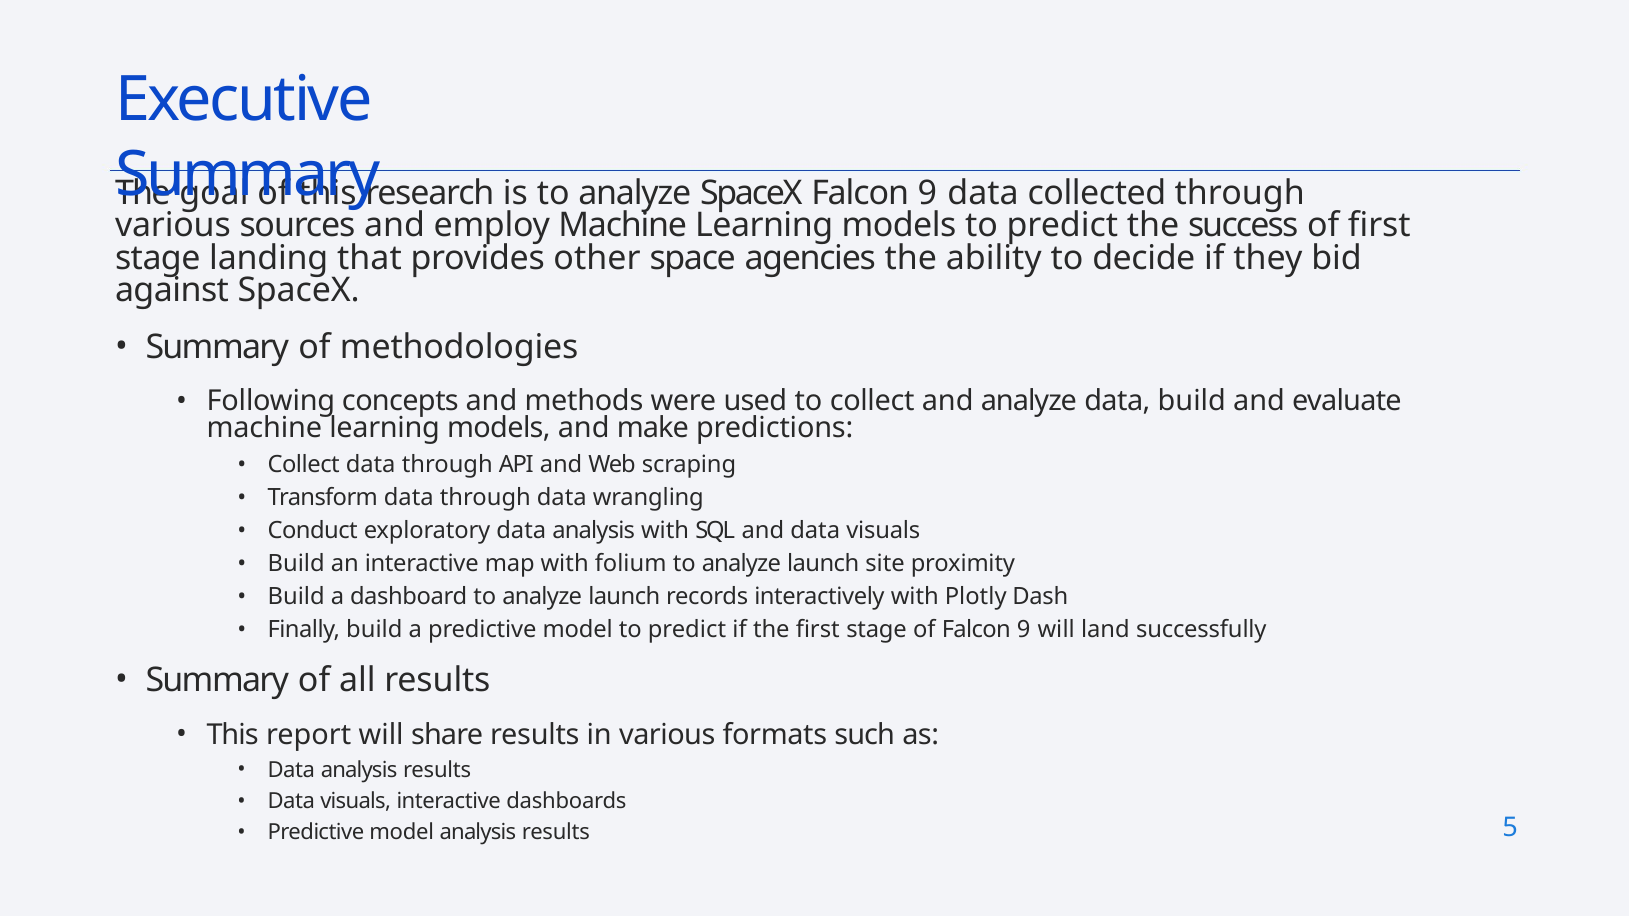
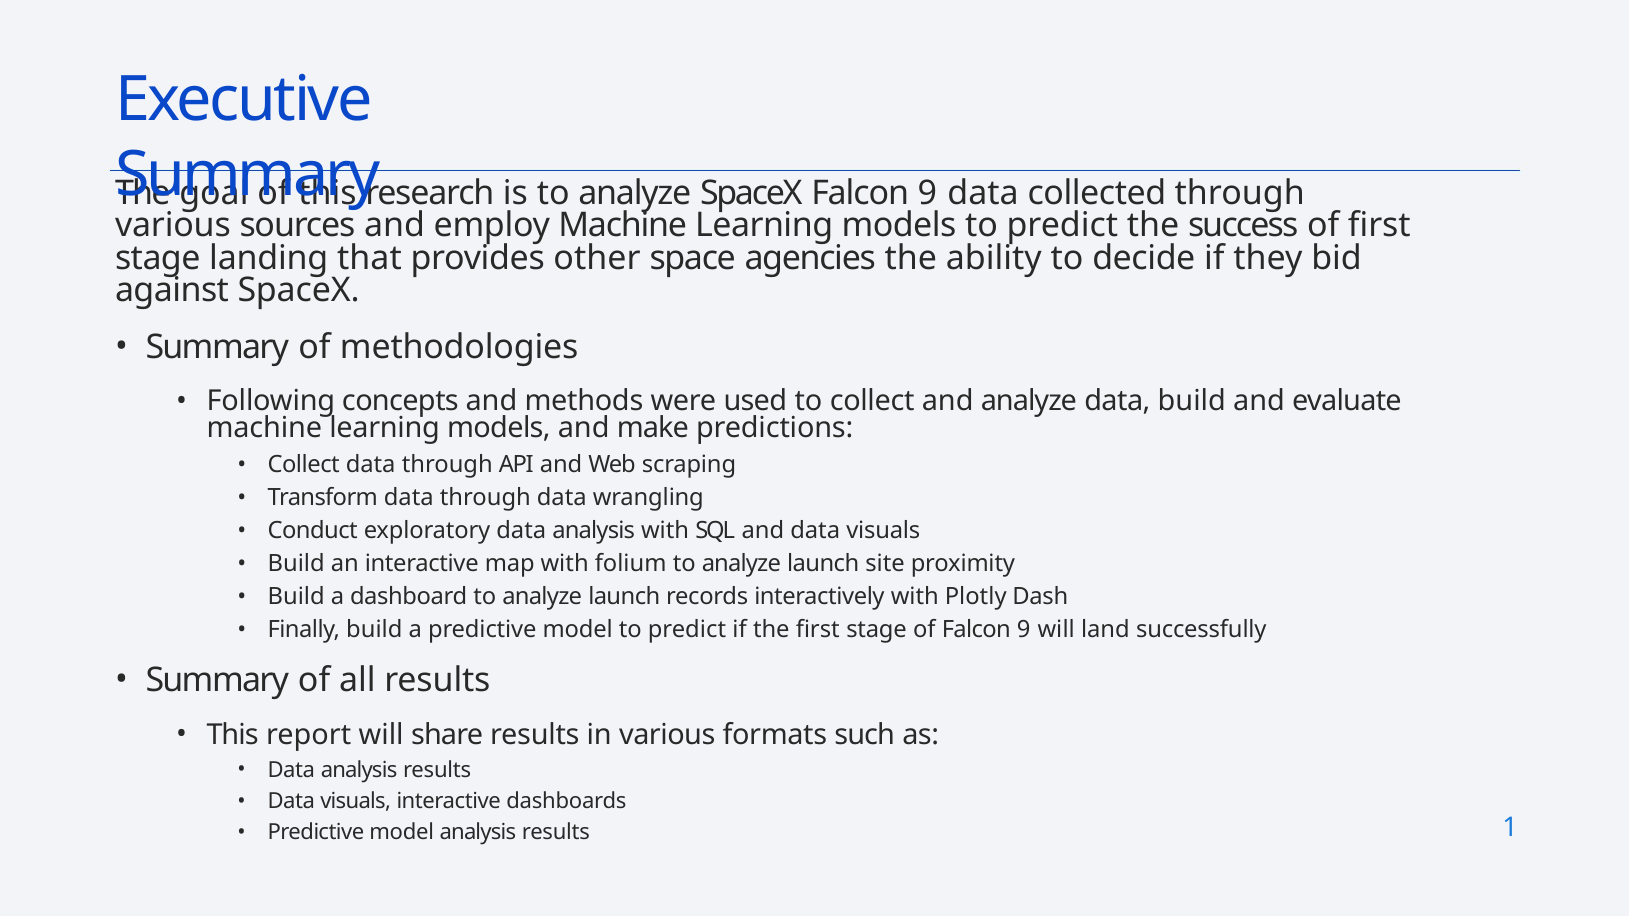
5: 5 -> 1
